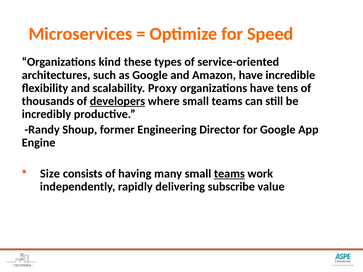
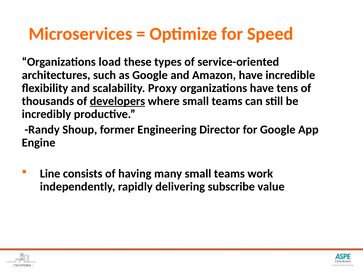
kind: kind -> load
Size: Size -> Line
teams at (229, 174) underline: present -> none
